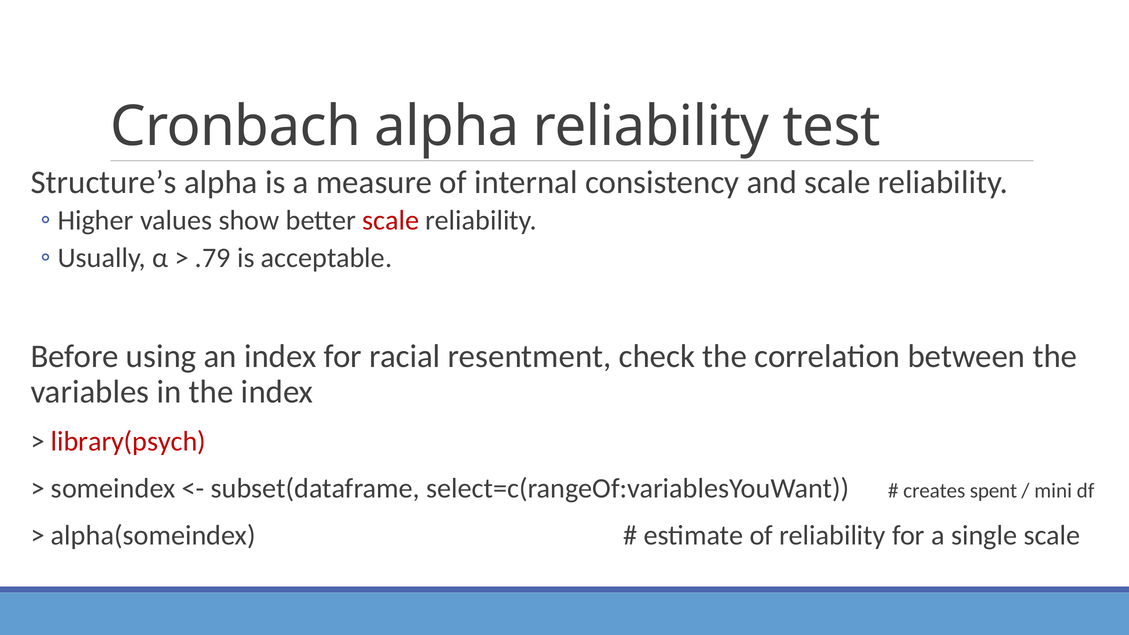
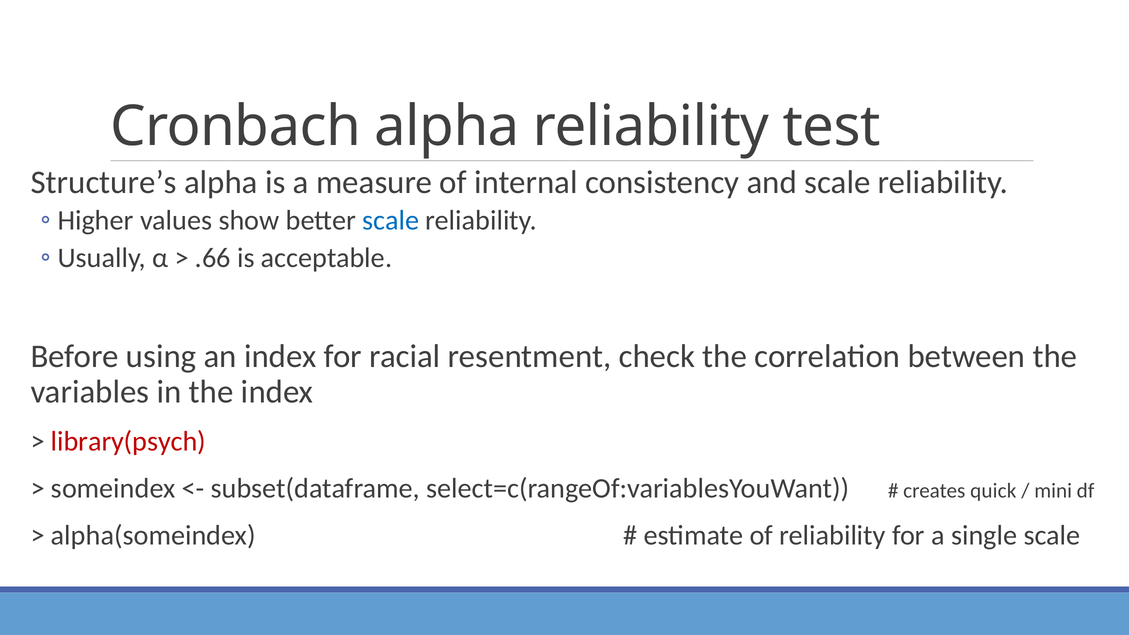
scale at (391, 220) colour: red -> blue
.79: .79 -> .66
spent: spent -> quick
